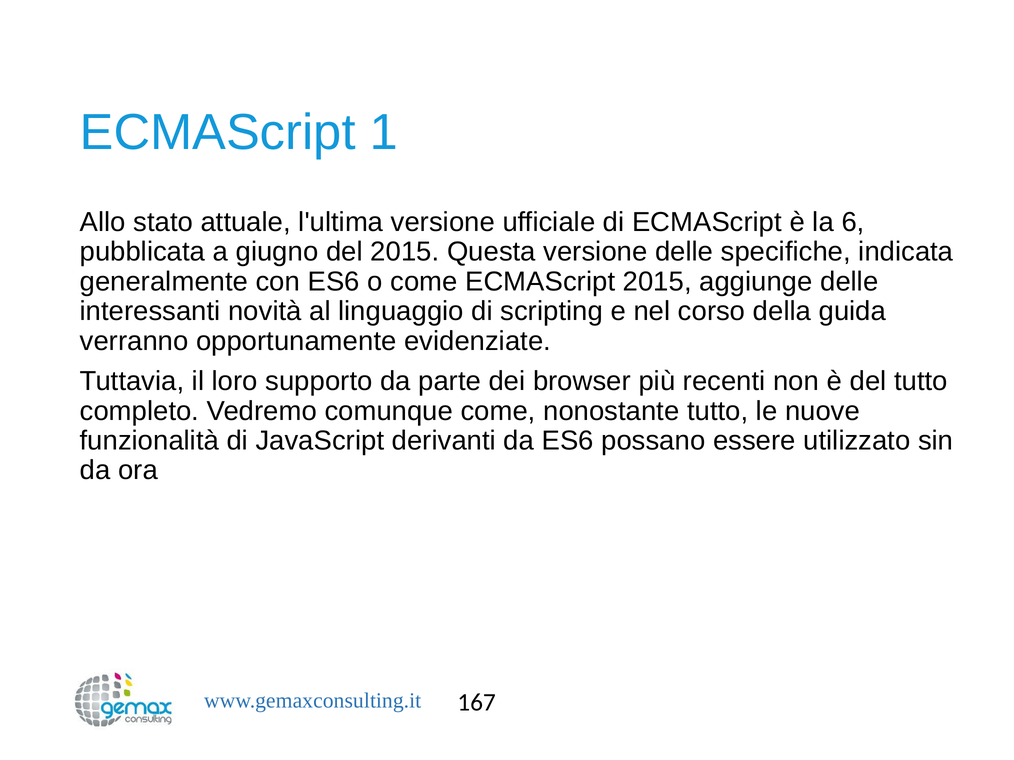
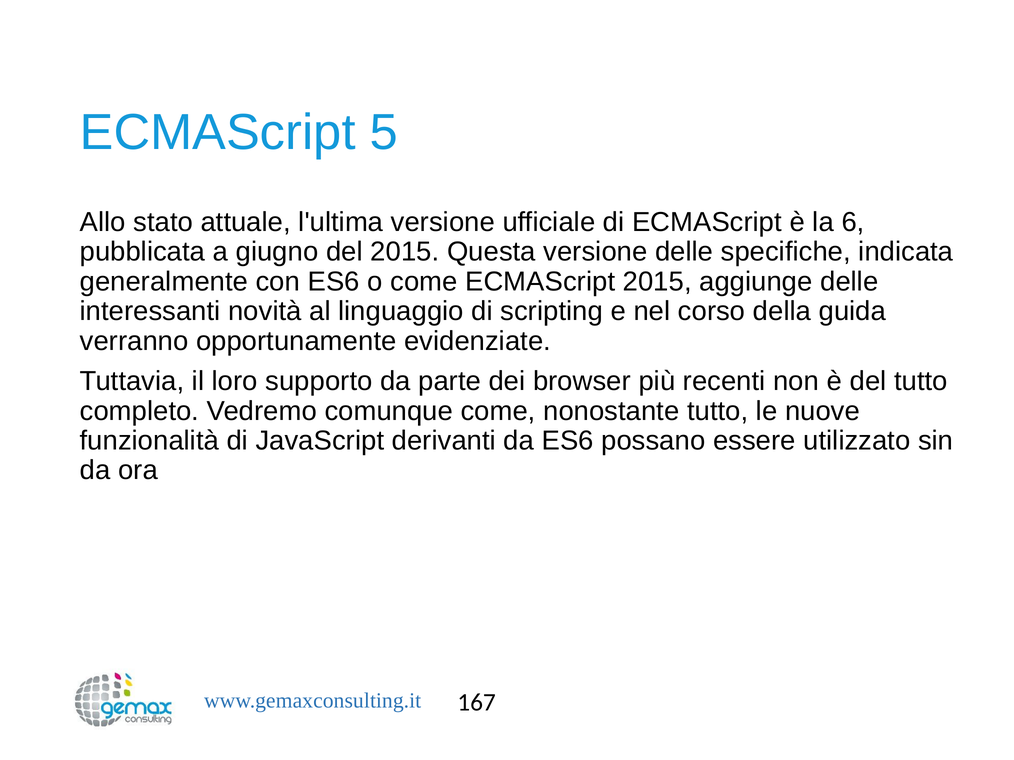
1: 1 -> 5
